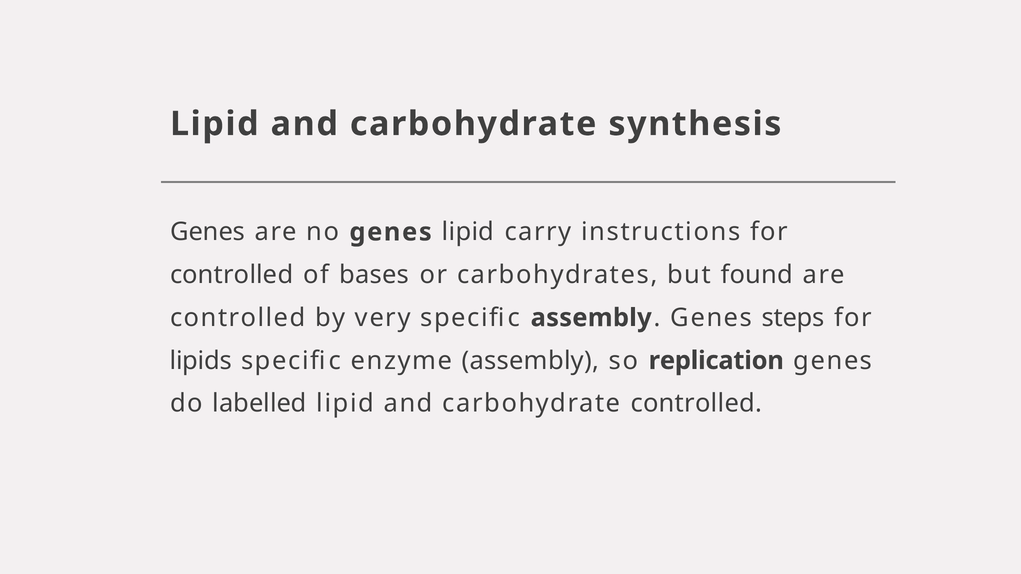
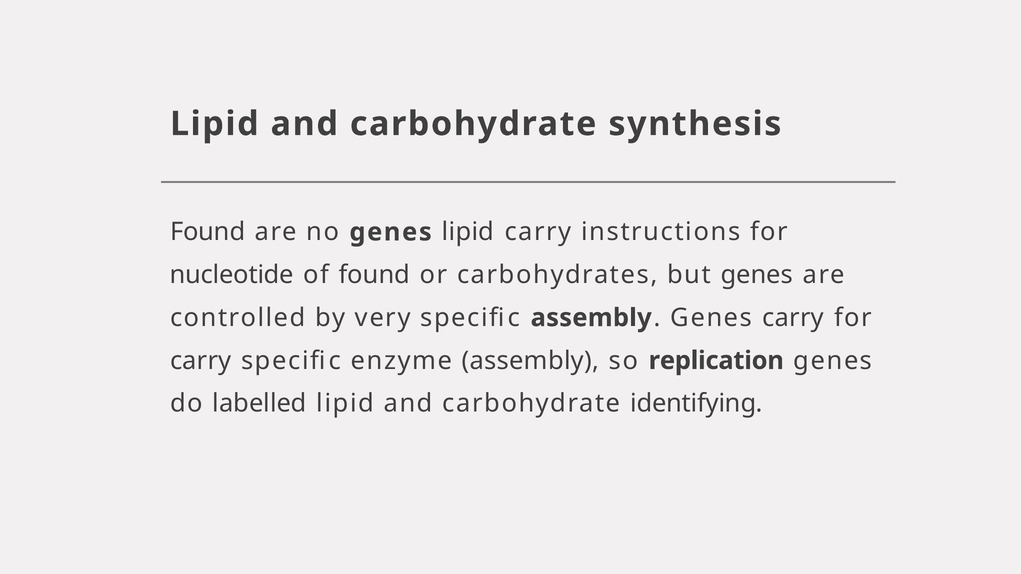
Genes at (208, 232): Genes -> Found
controlled at (232, 275): controlled -> nucleotide
of bases: bases -> found
but found: found -> genes
Genes steps: steps -> carry
lipids at (201, 361): lipids -> carry
carbohydrate controlled: controlled -> identifying
